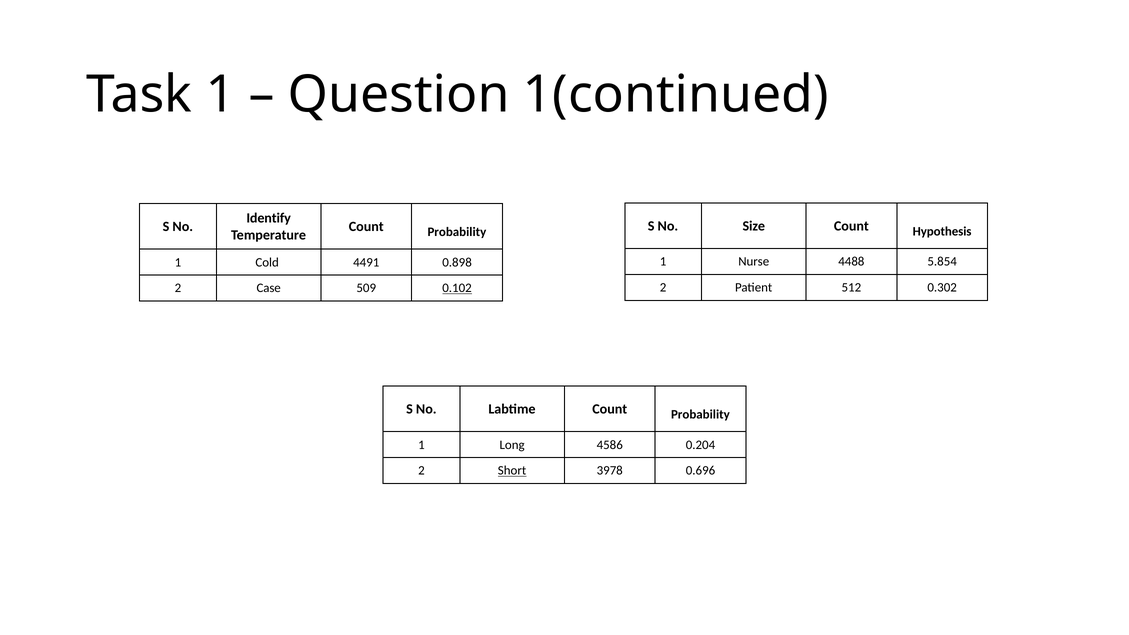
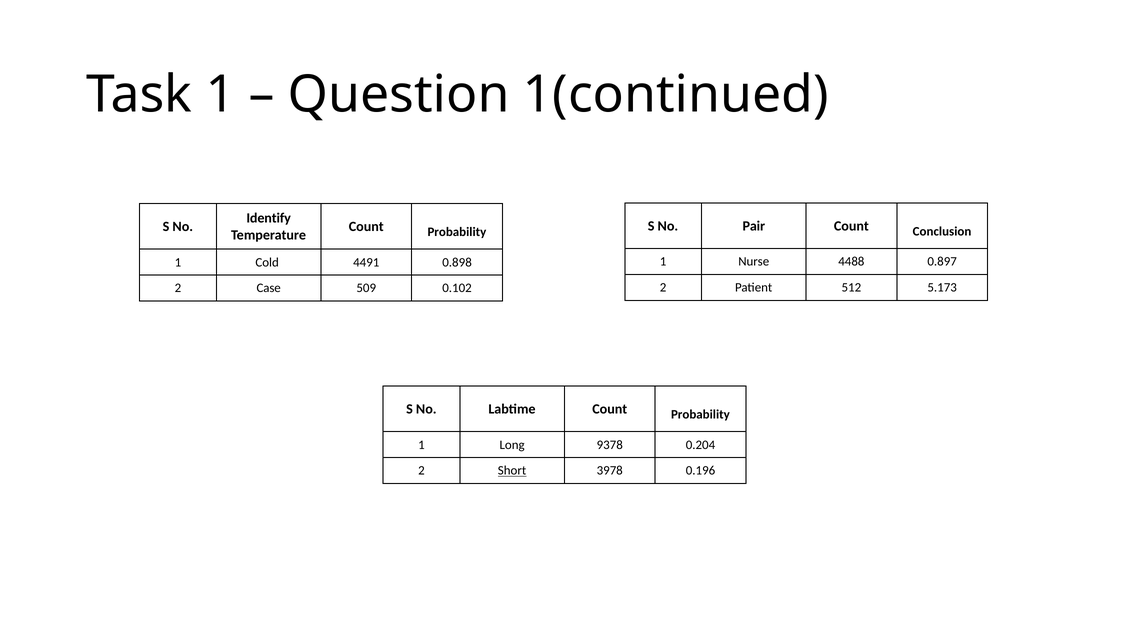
Size: Size -> Pair
Hypothesis: Hypothesis -> Conclusion
5.854: 5.854 -> 0.897
0.302: 0.302 -> 5.173
0.102 underline: present -> none
4586: 4586 -> 9378
0.696: 0.696 -> 0.196
